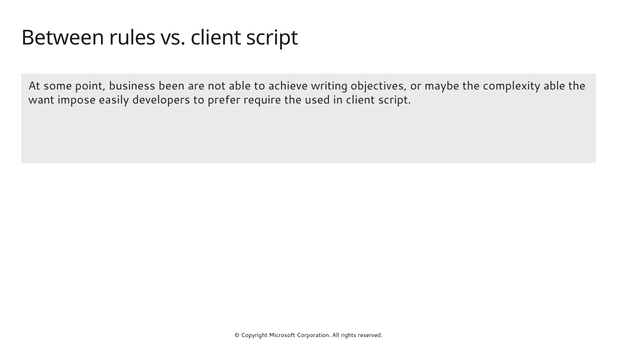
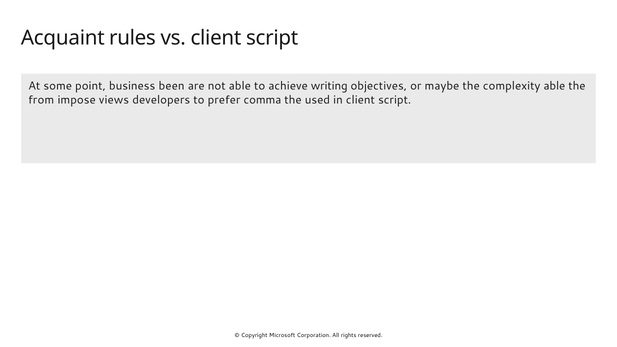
Between: Between -> Acquaint
want: want -> from
easily: easily -> views
require: require -> comma
